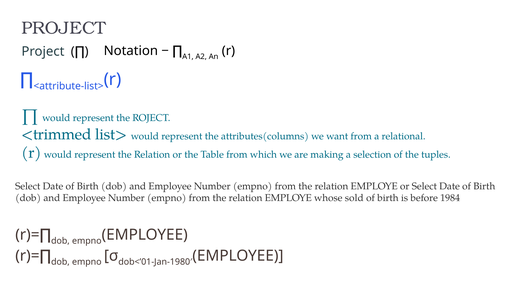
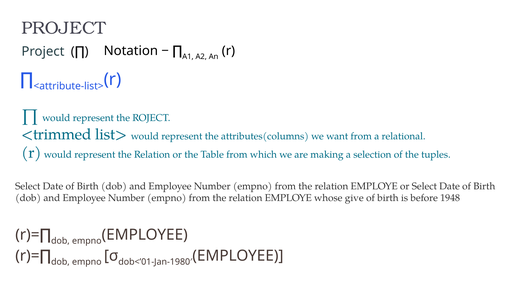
sold: sold -> give
1984: 1984 -> 1948
